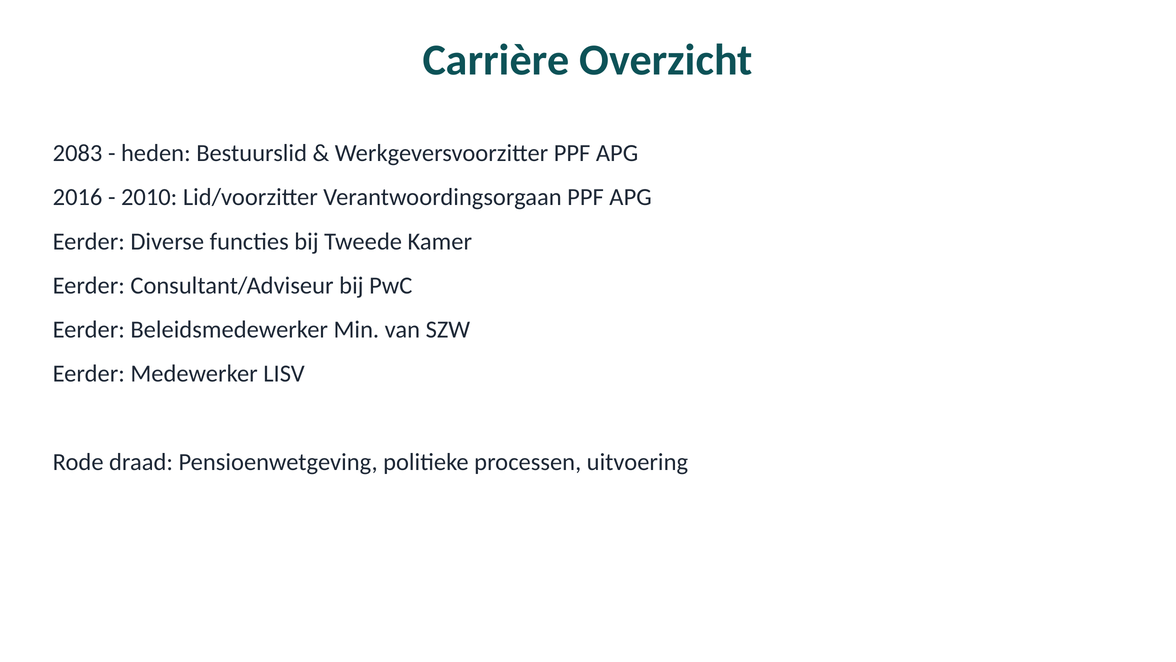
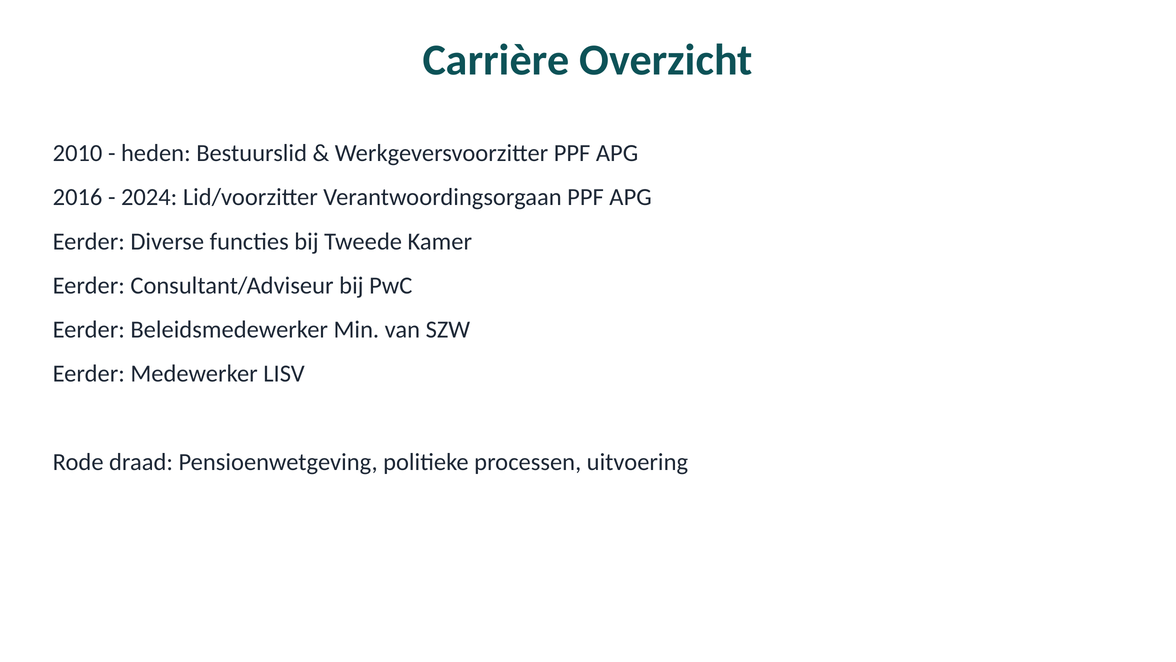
2083: 2083 -> 2010
2010: 2010 -> 2024
